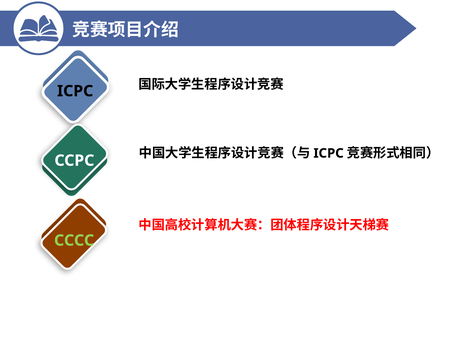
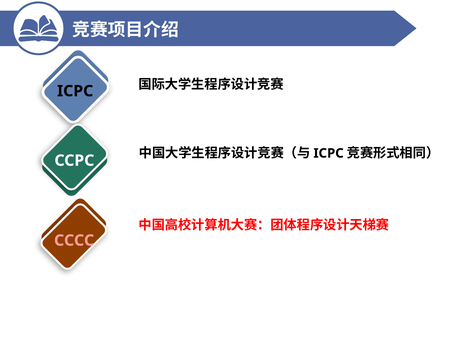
CCCC colour: light green -> pink
